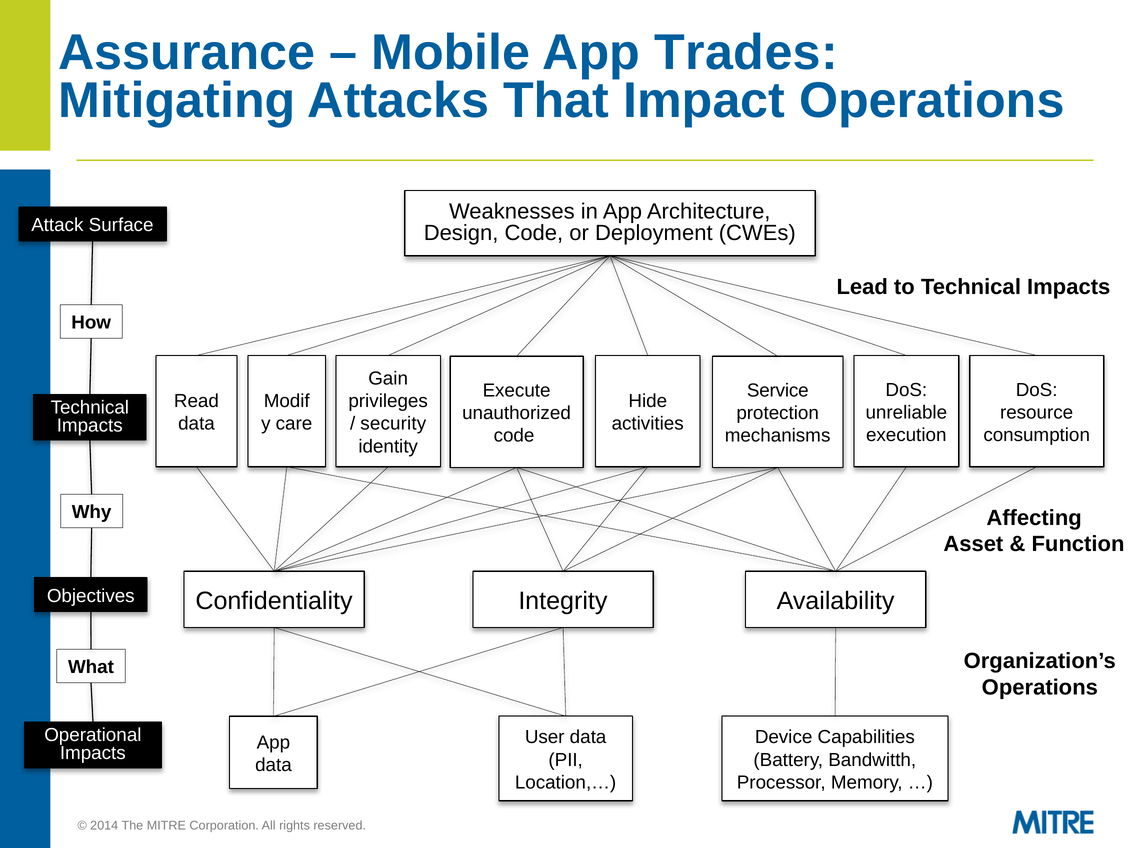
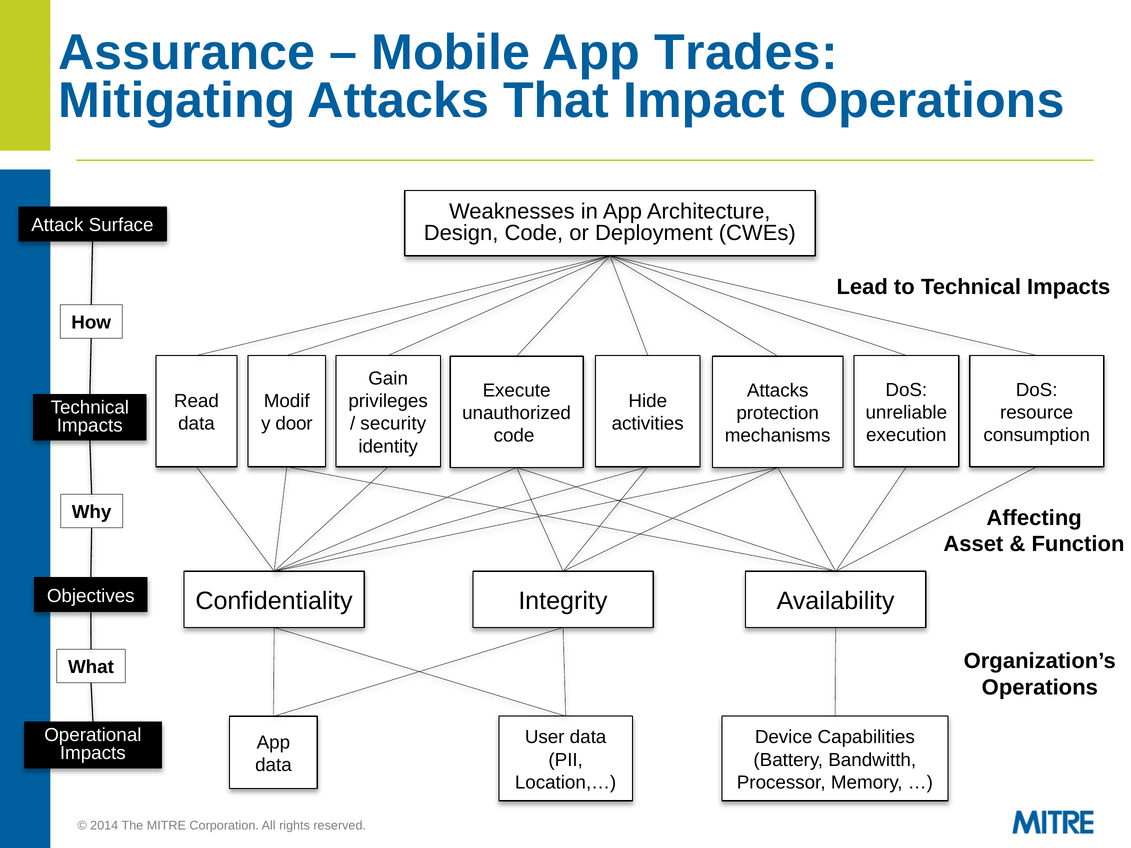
Service at (778, 391): Service -> Attacks
care: care -> door
